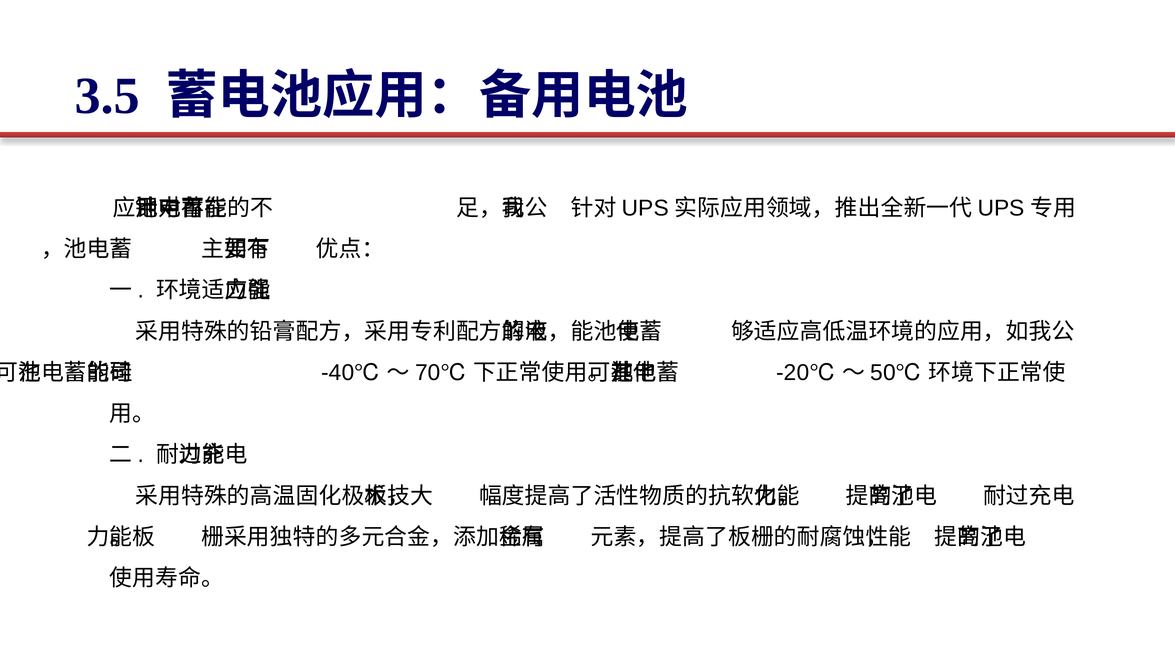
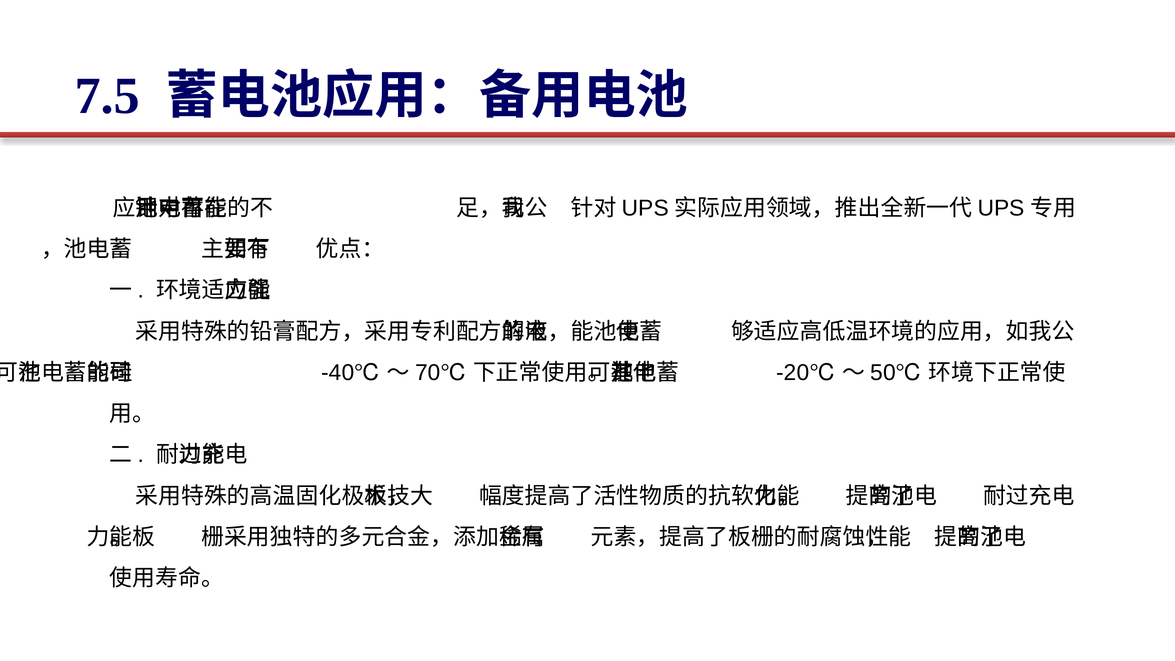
3.5: 3.5 -> 7.5
